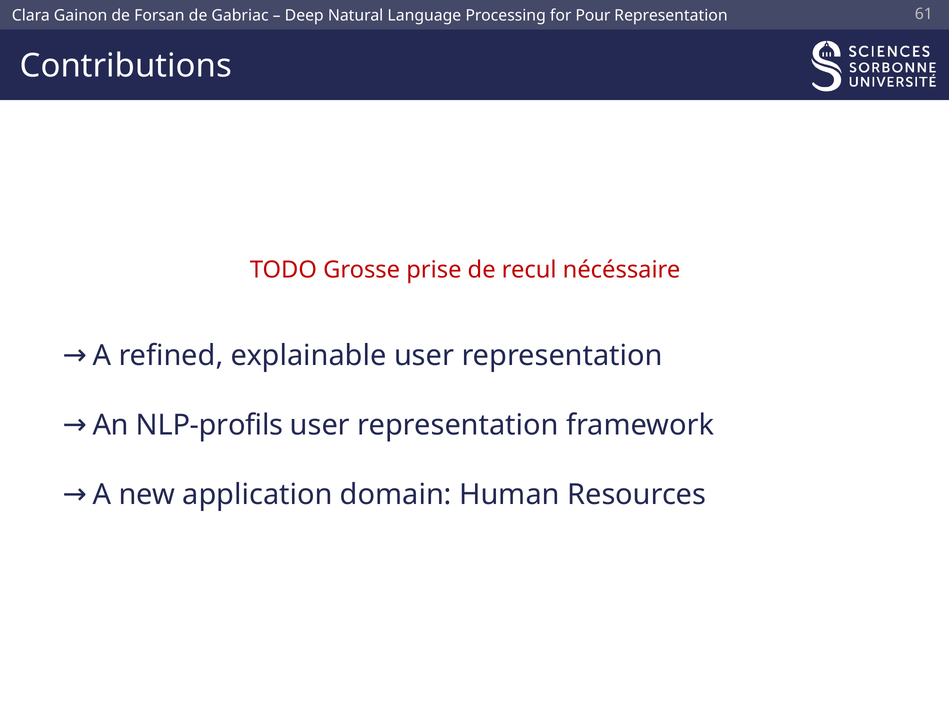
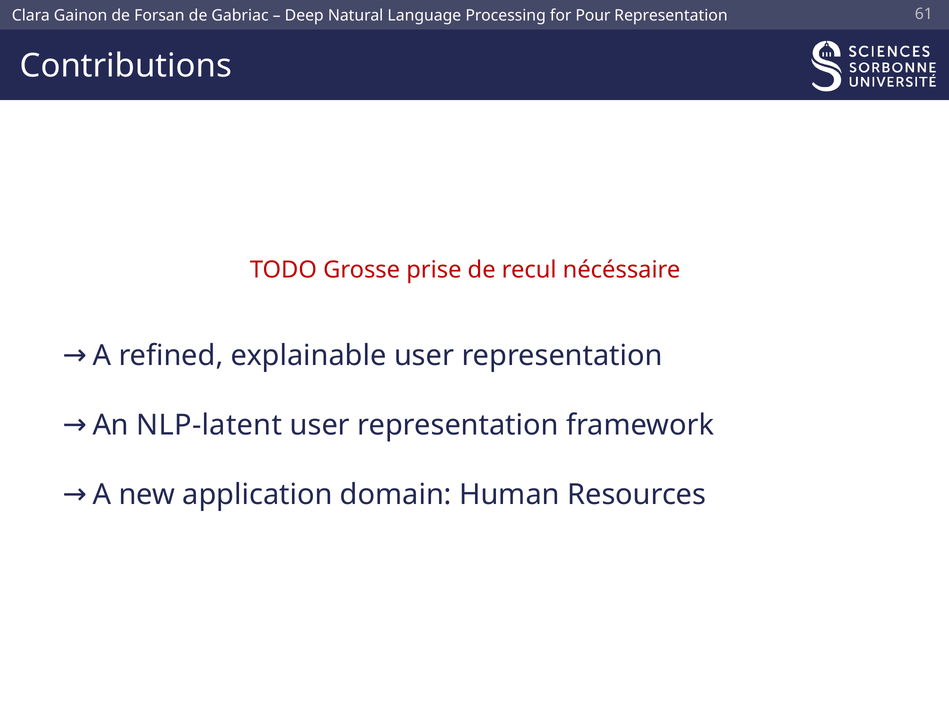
NLP-profils: NLP-profils -> NLP-latent
